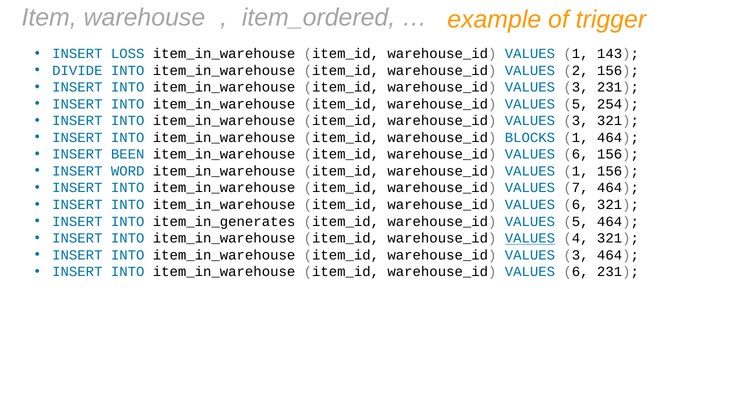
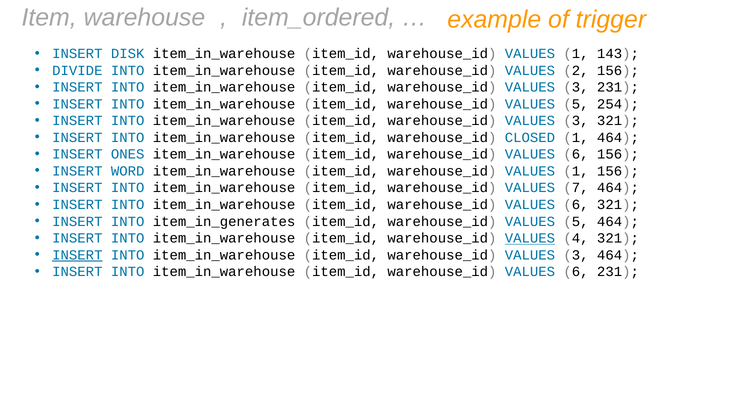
LOSS: LOSS -> DISK
BLOCKS: BLOCKS -> CLOSED
BEEN: BEEN -> ONES
INSERT at (77, 255) underline: none -> present
